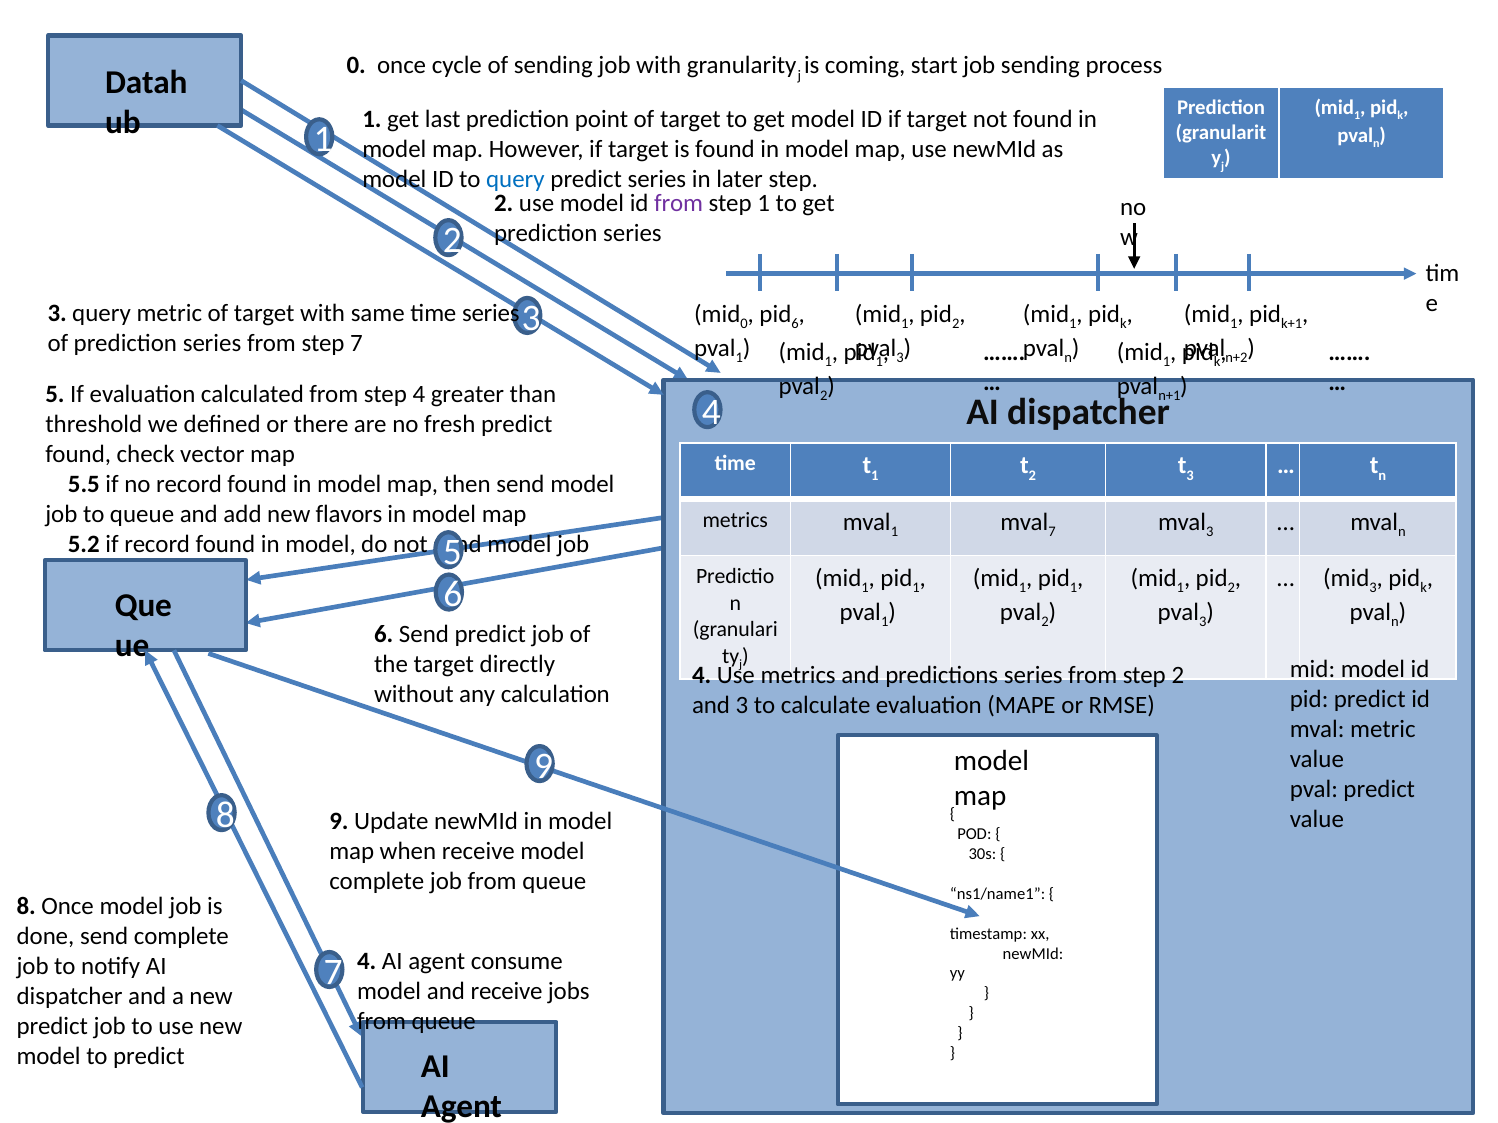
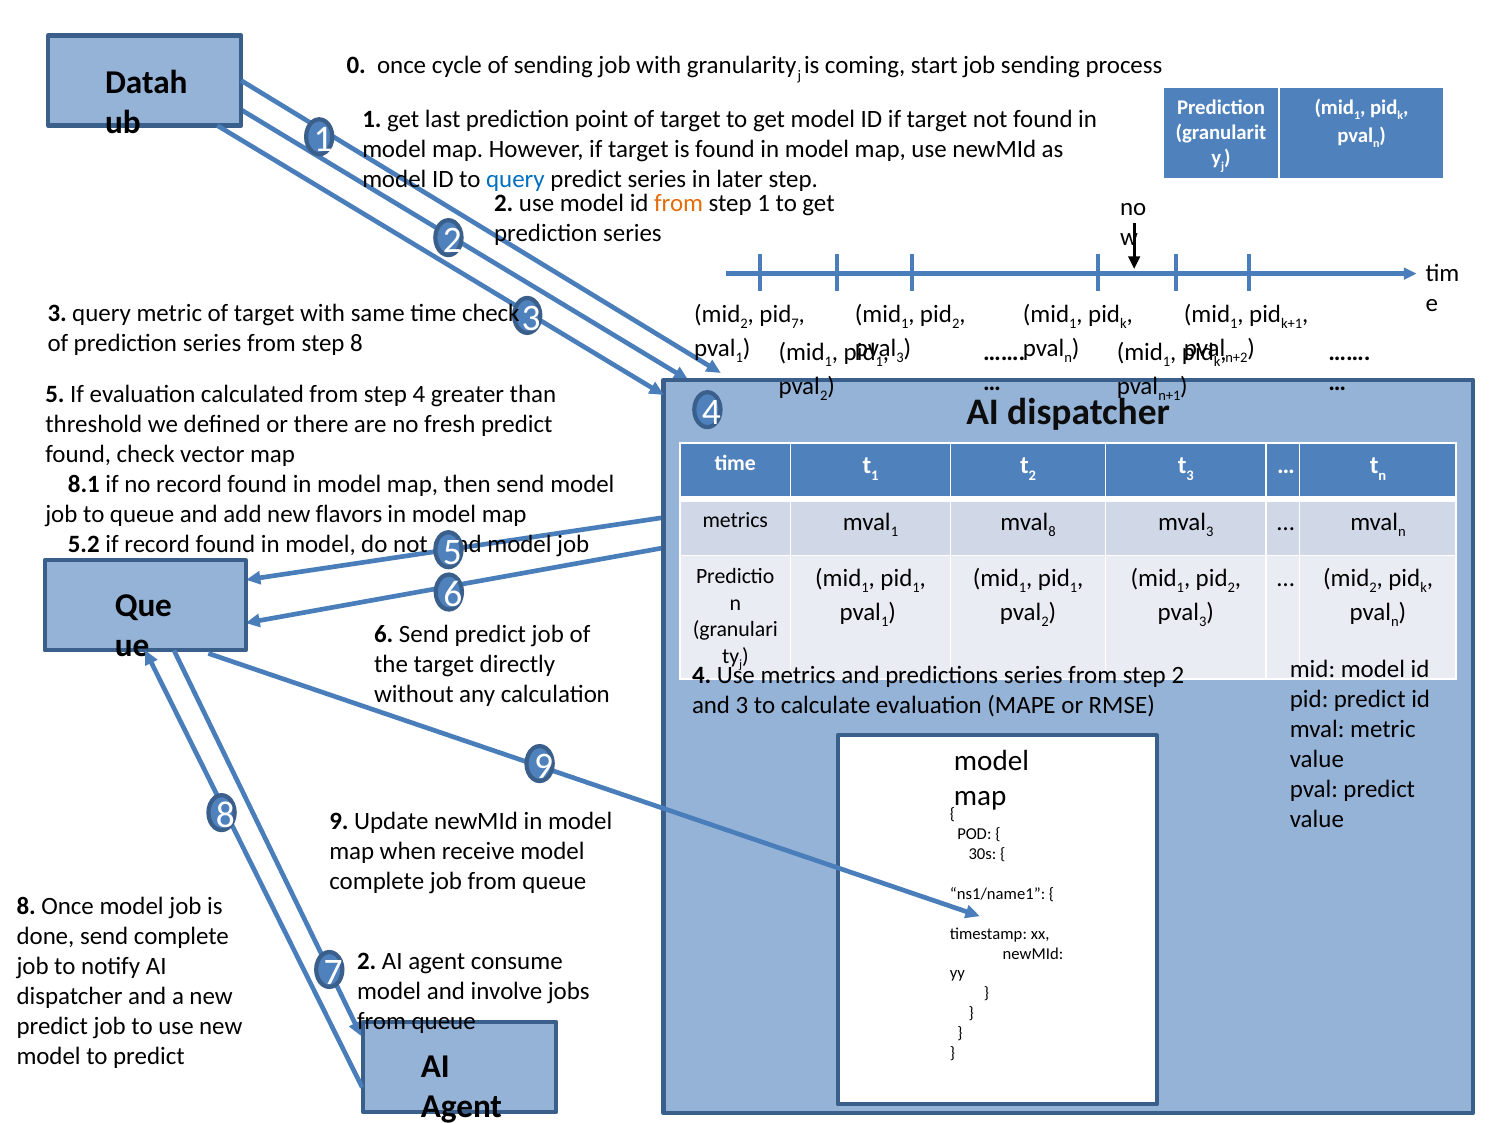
from at (679, 203) colour: purple -> orange
time series: series -> check
0 at (744, 324): 0 -> 2
pid 6: 6 -> 7
step 7: 7 -> 8
5.5: 5.5 -> 8.1
mval 7: 7 -> 8
3 at (1373, 588): 3 -> 2
7 4: 4 -> 2
and receive: receive -> involve
